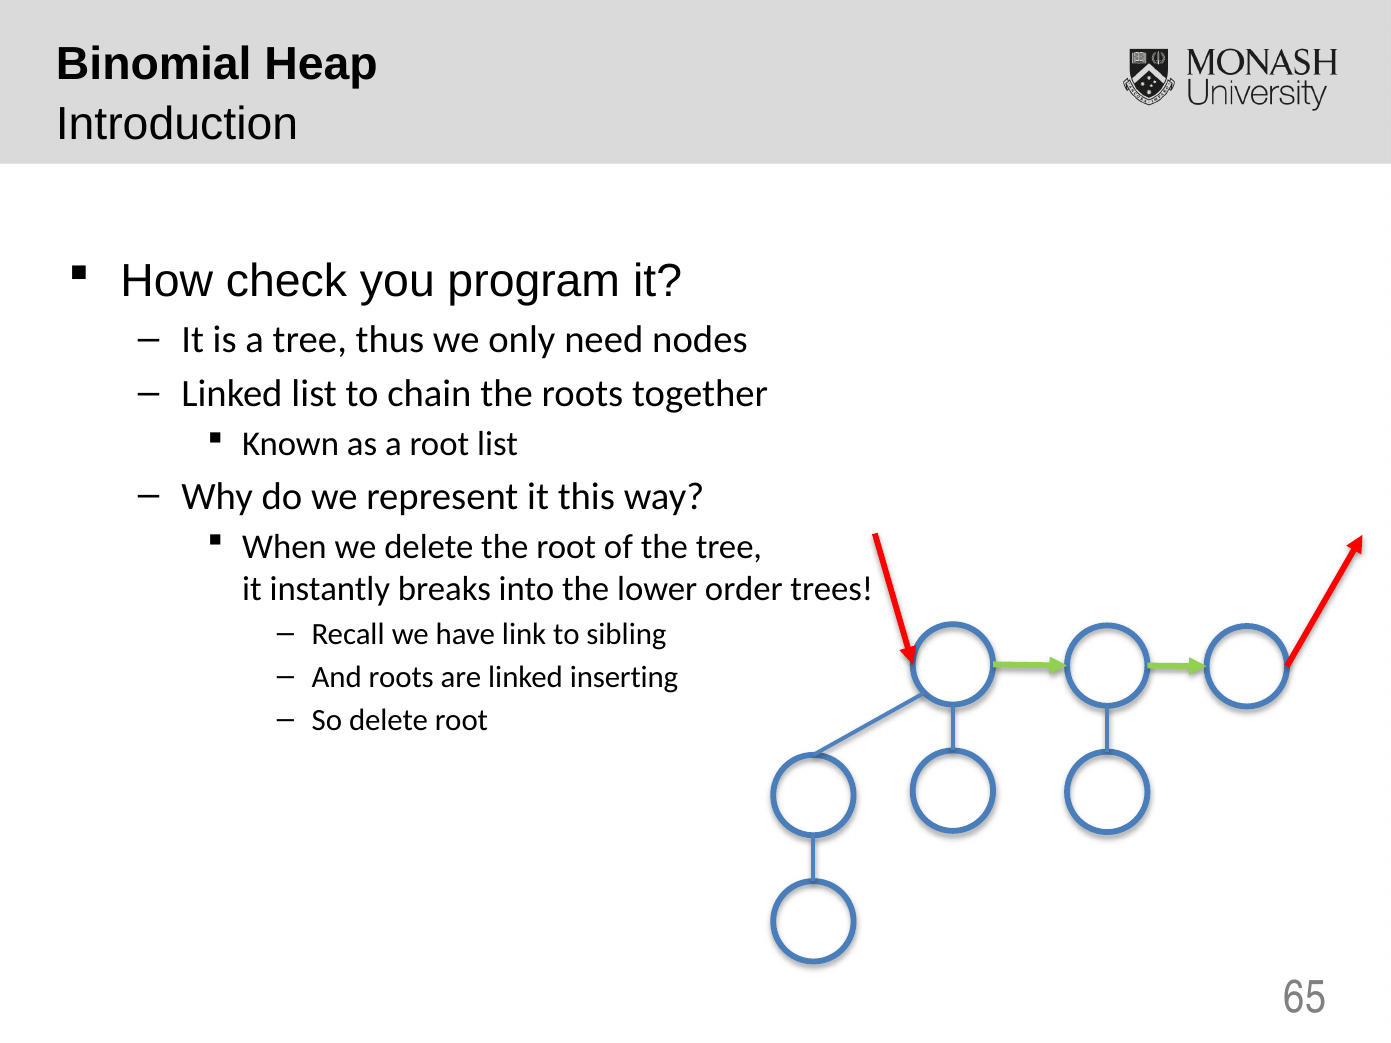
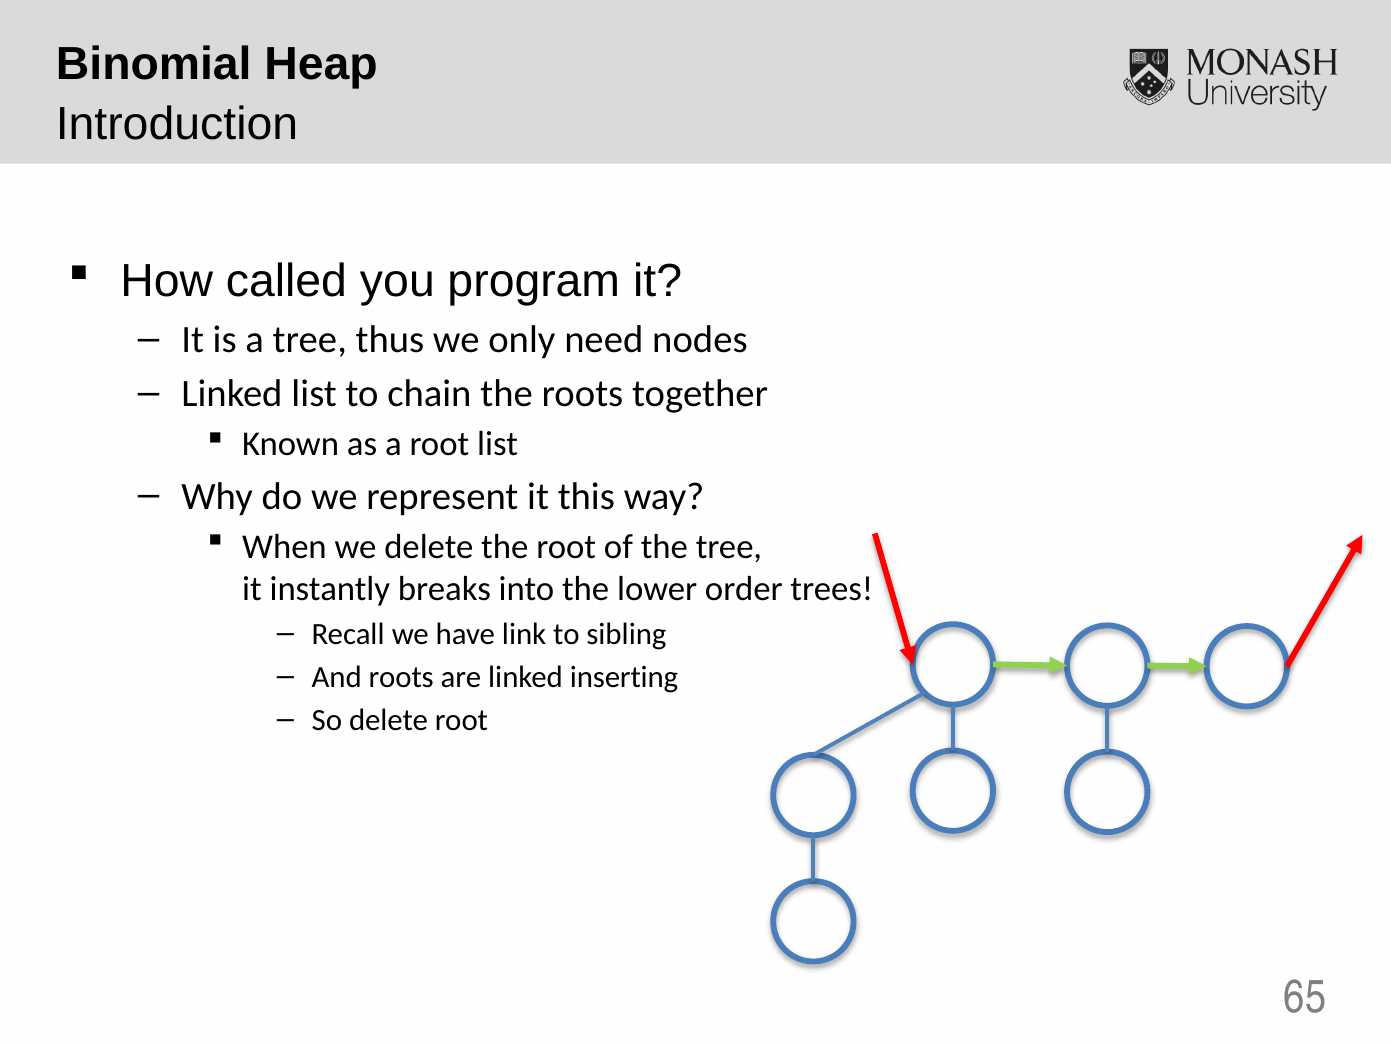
check: check -> called
